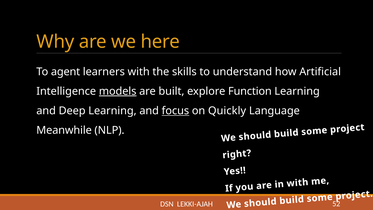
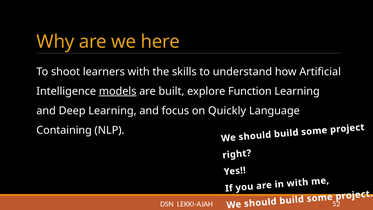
agent: agent -> shoot
focus underline: present -> none
Meanwhile: Meanwhile -> Containing
